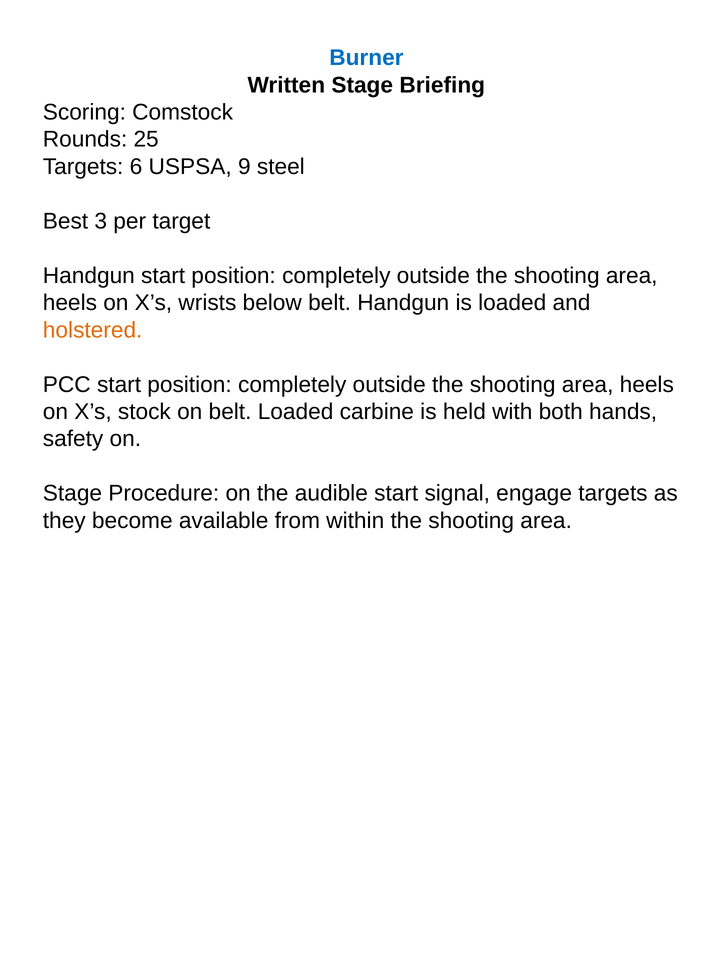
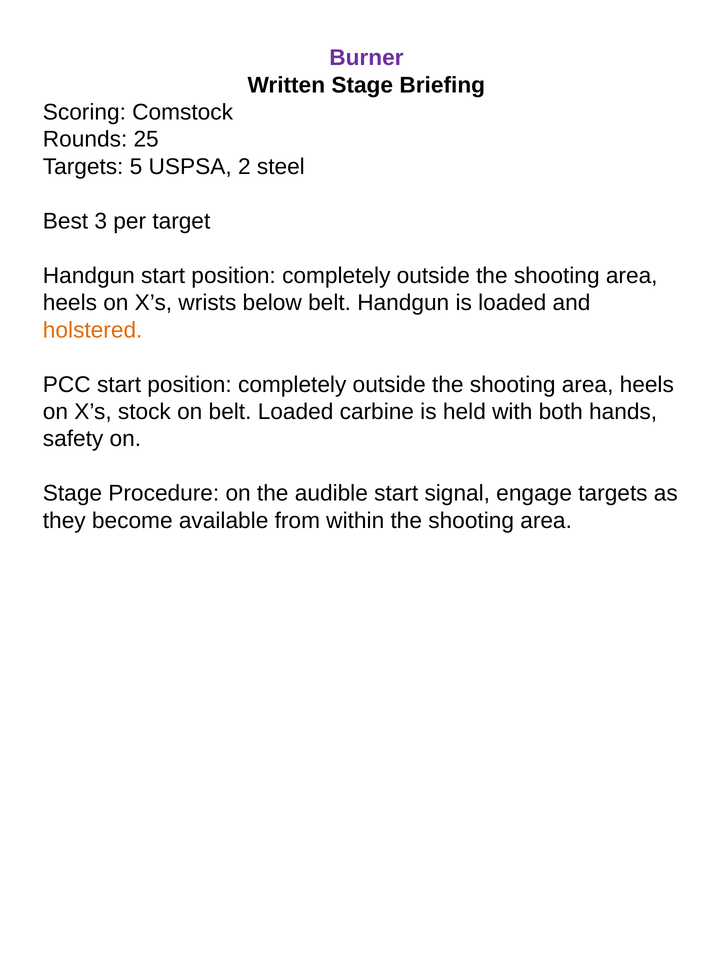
Burner colour: blue -> purple
6: 6 -> 5
9: 9 -> 2
